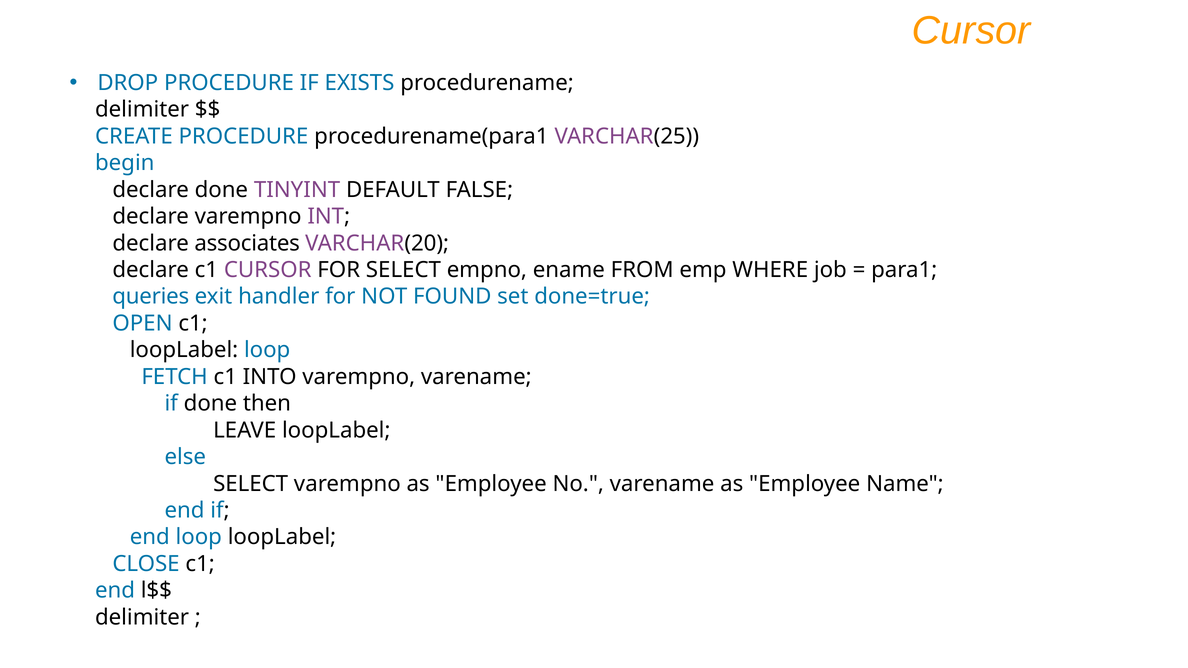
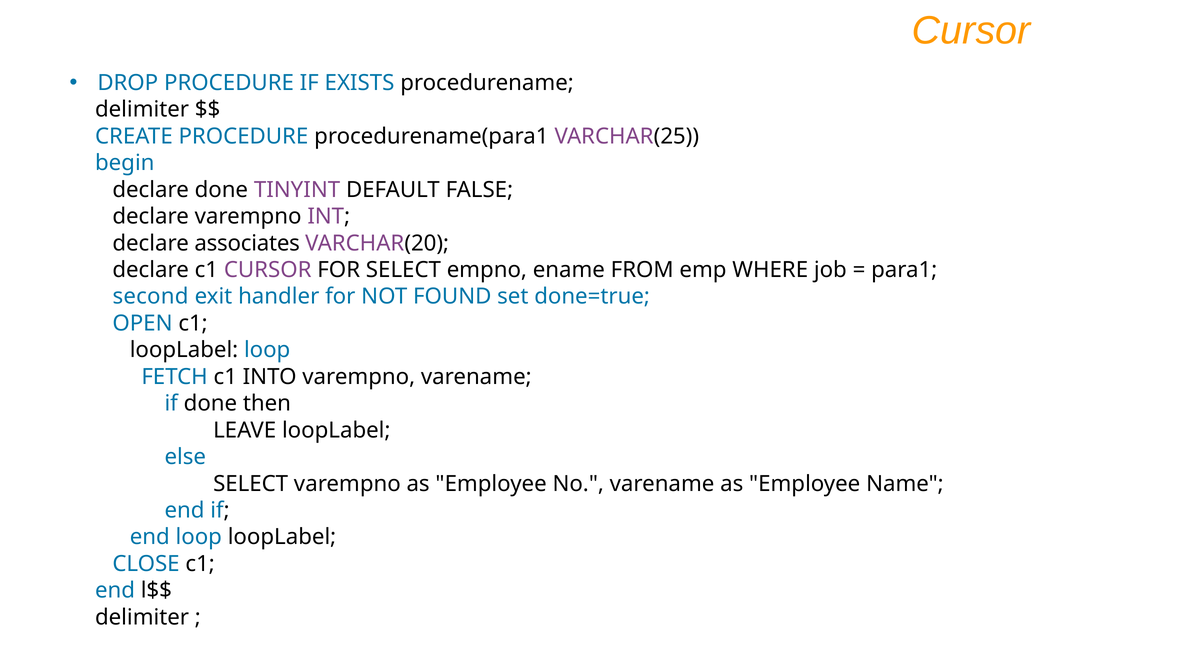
queries: queries -> second
